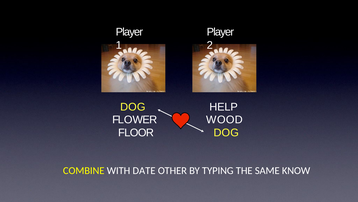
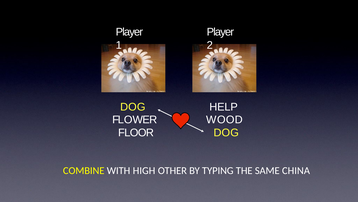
DATE: DATE -> HIGH
KNOW: KNOW -> CHINA
